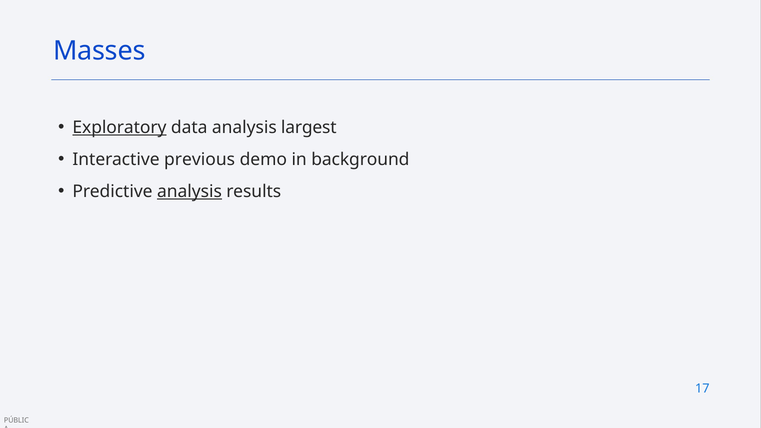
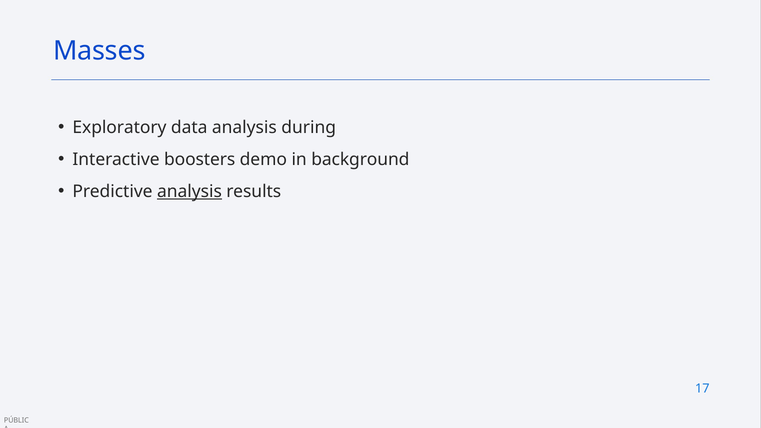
Exploratory underline: present -> none
largest: largest -> during
previous: previous -> boosters
